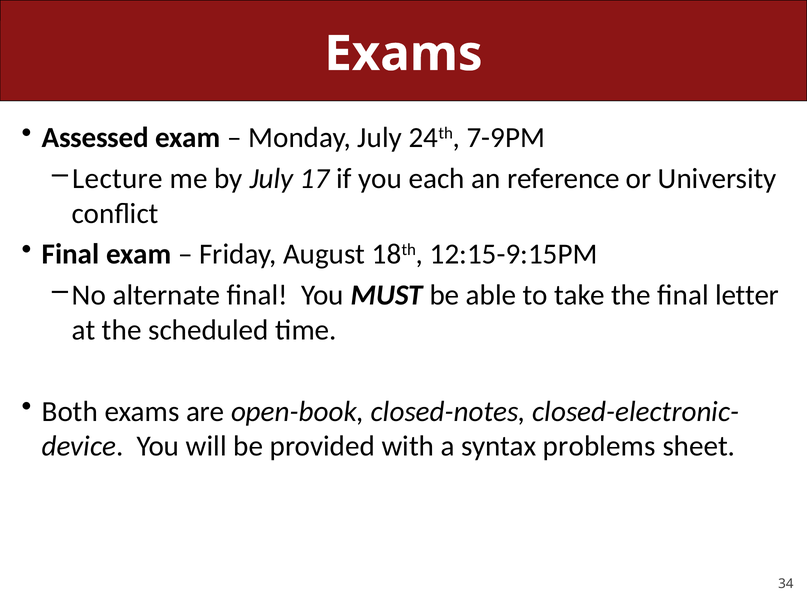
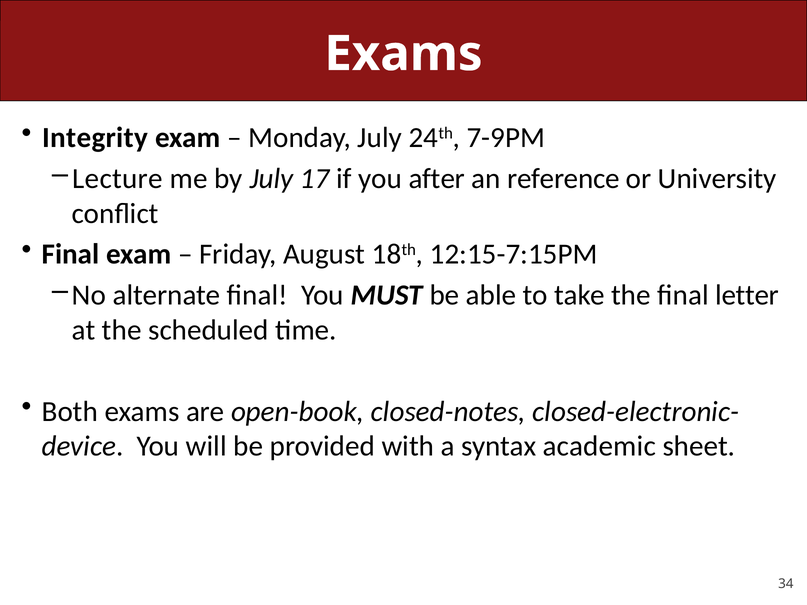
Assessed: Assessed -> Integrity
each: each -> after
12:15-9:15PM: 12:15-9:15PM -> 12:15-7:15PM
problems: problems -> academic
